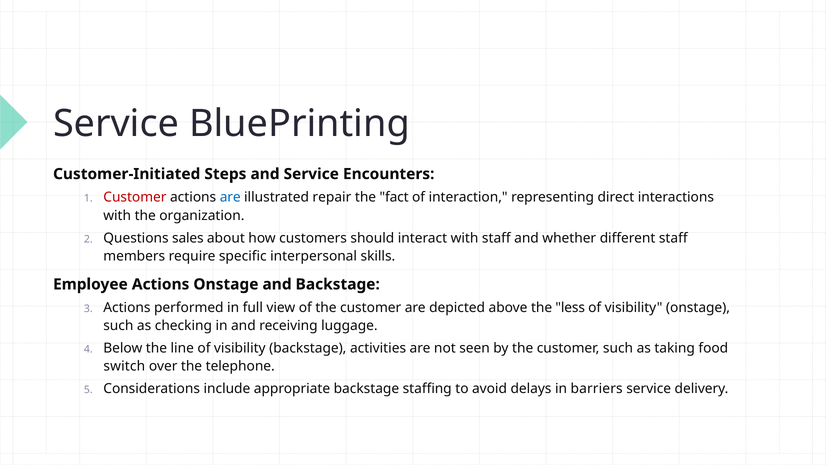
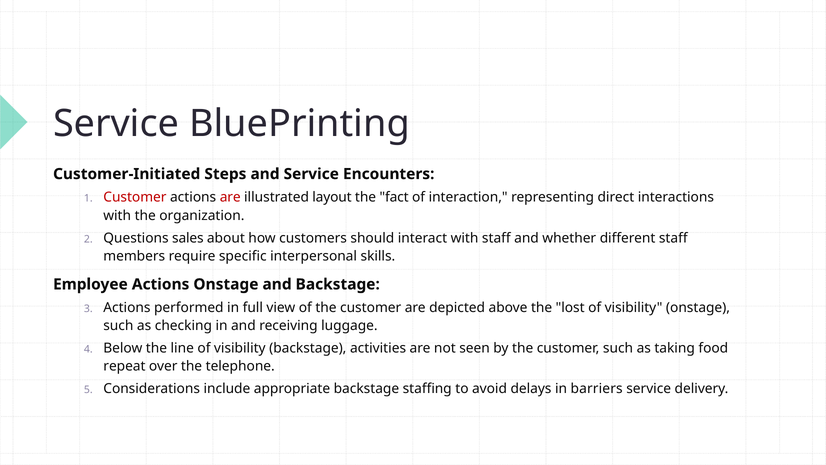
are at (230, 197) colour: blue -> red
repair: repair -> layout
less: less -> lost
switch: switch -> repeat
